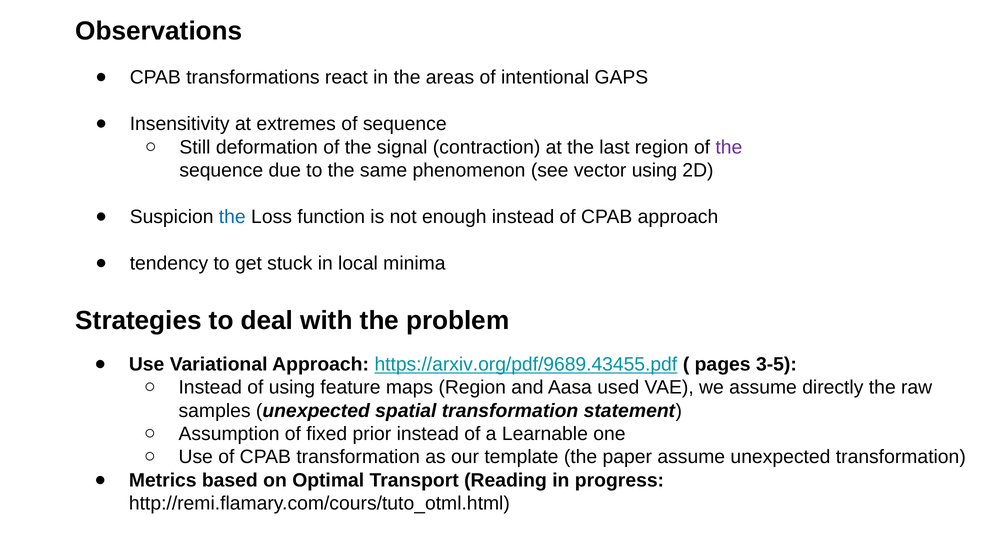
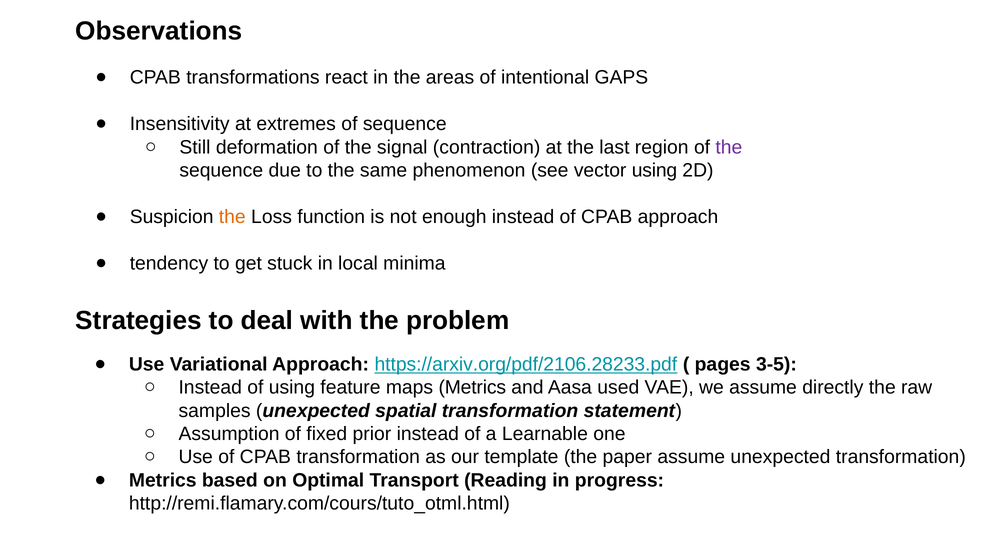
the at (232, 217) colour: blue -> orange
https://arxiv.org/pdf/9689.43455.pdf: https://arxiv.org/pdf/9689.43455.pdf -> https://arxiv.org/pdf/2106.28233.pdf
maps Region: Region -> Metrics
